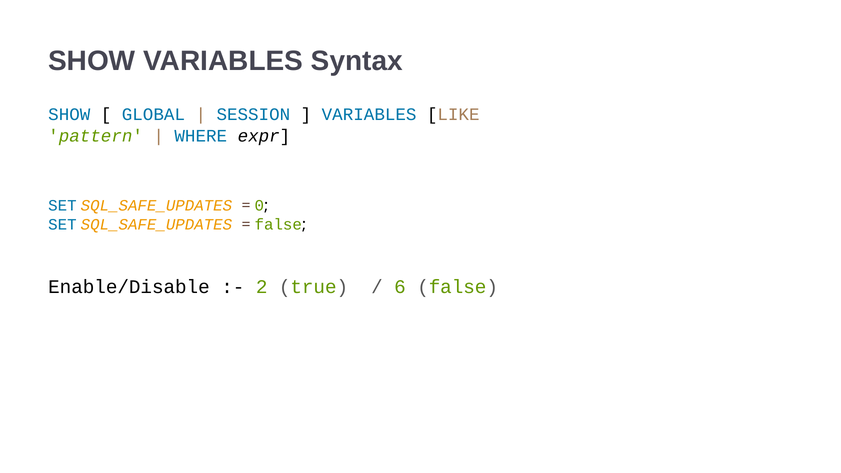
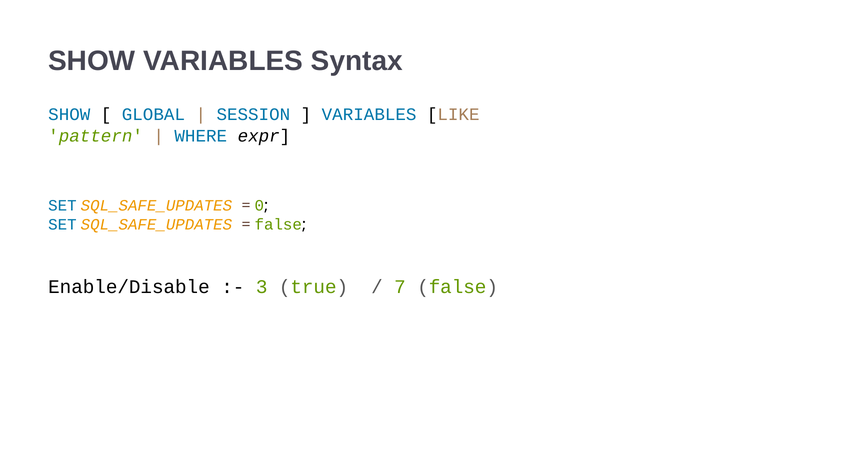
2: 2 -> 3
6: 6 -> 7
